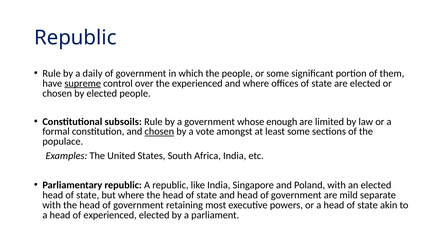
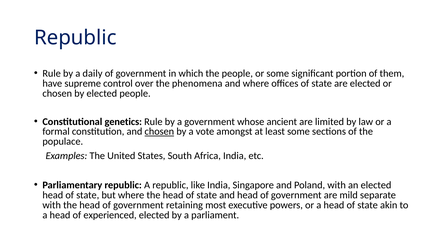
supreme underline: present -> none
the experienced: experienced -> phenomena
subsoils: subsoils -> genetics
enough: enough -> ancient
